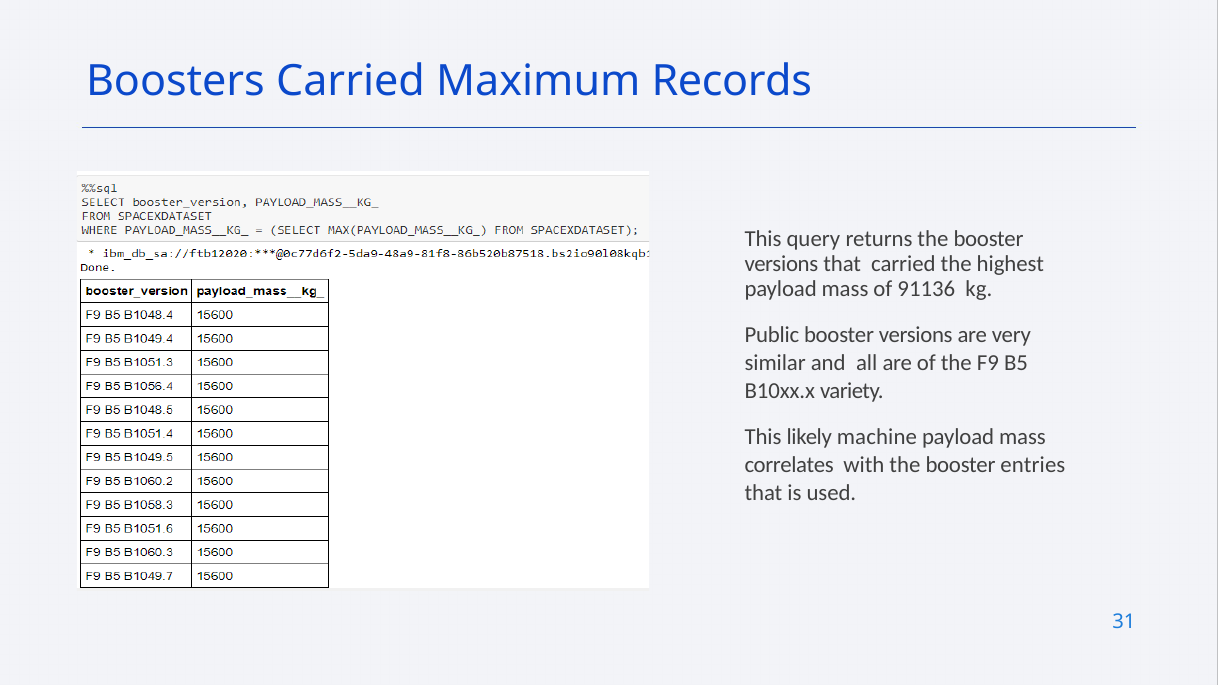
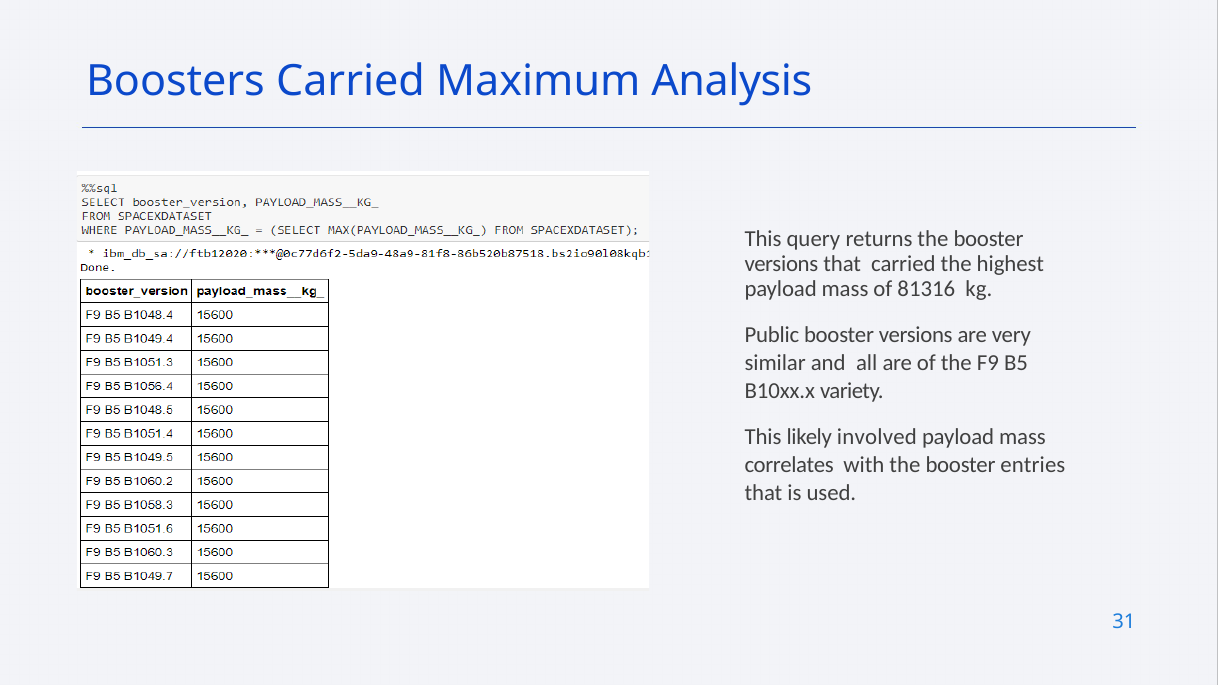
Records: Records -> Analysis
91136: 91136 -> 81316
machine: machine -> involved
